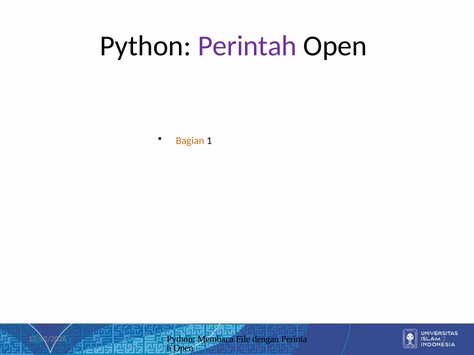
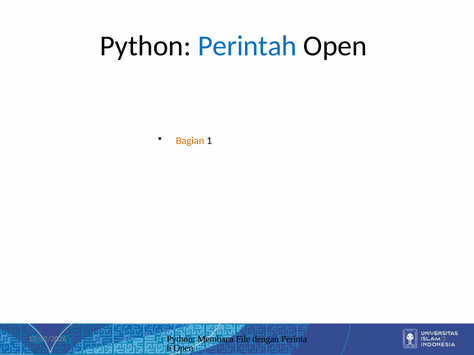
Perintah colour: purple -> blue
